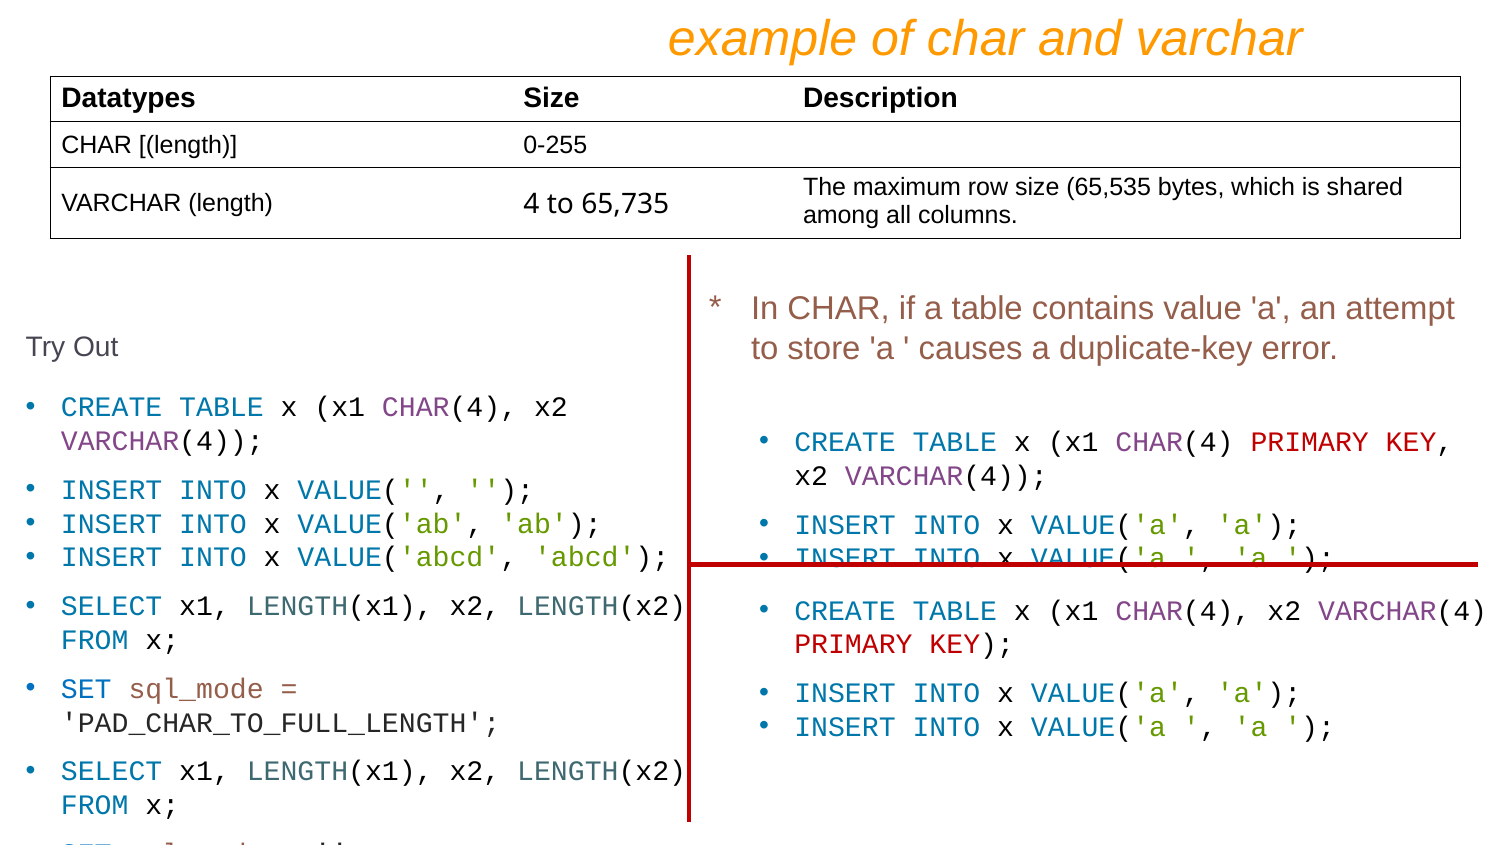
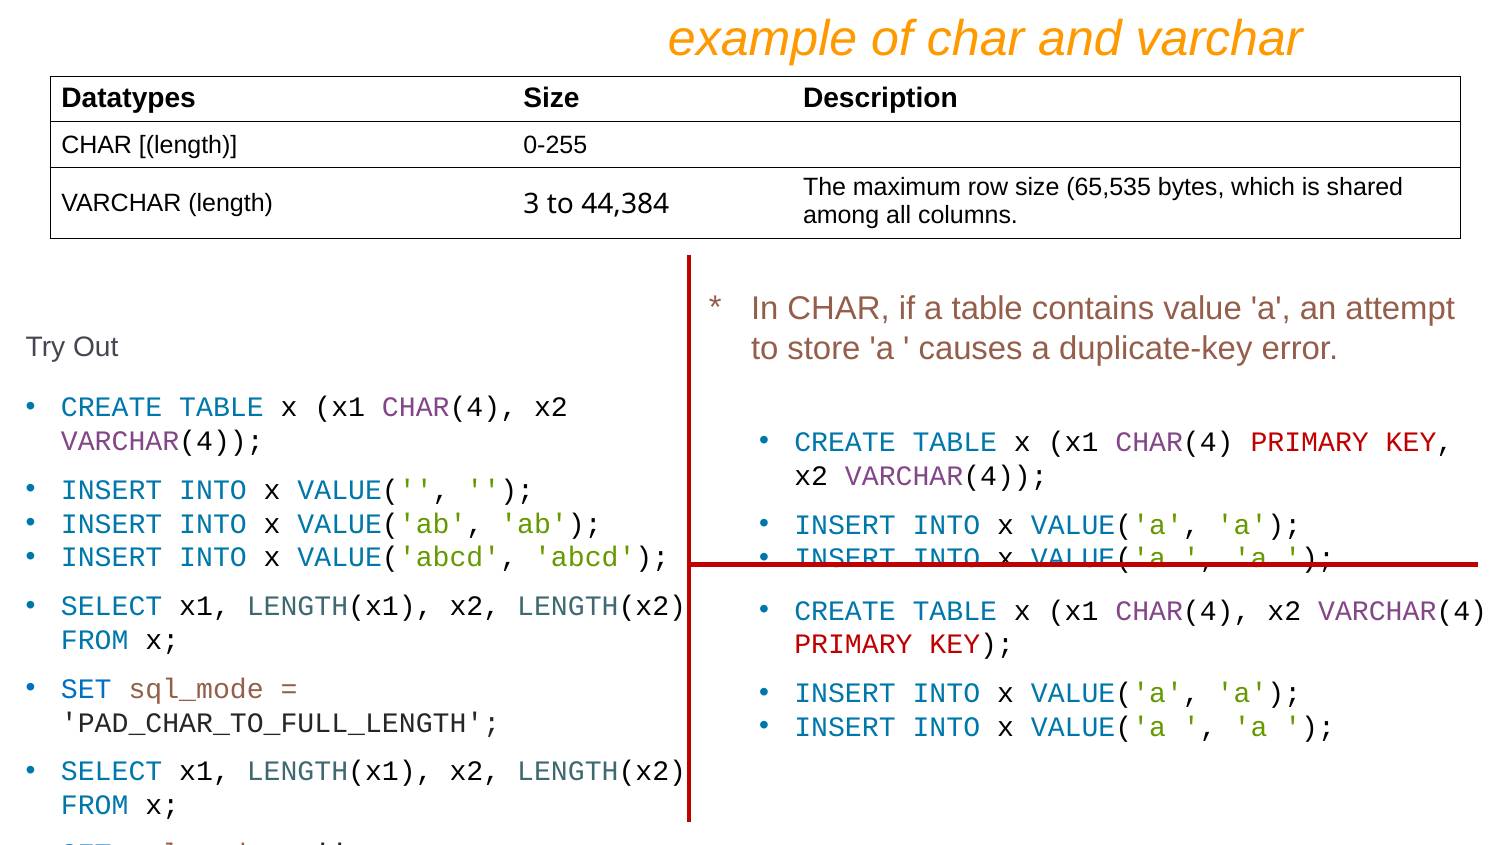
4: 4 -> 3
65,735: 65,735 -> 44,384
